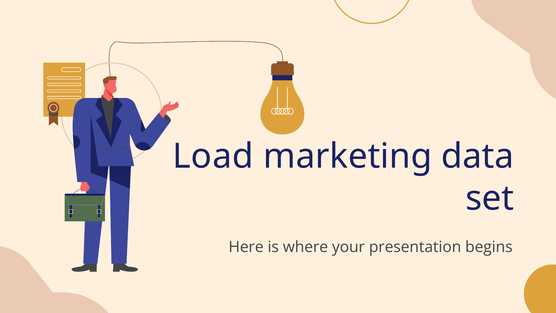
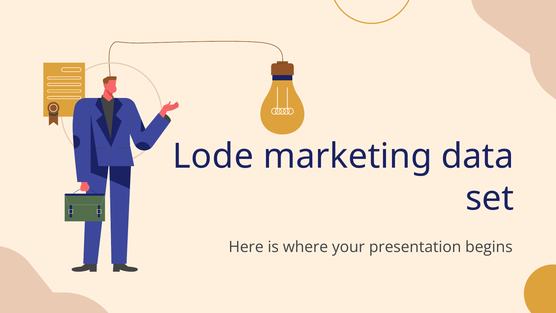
Load: Load -> Lode
